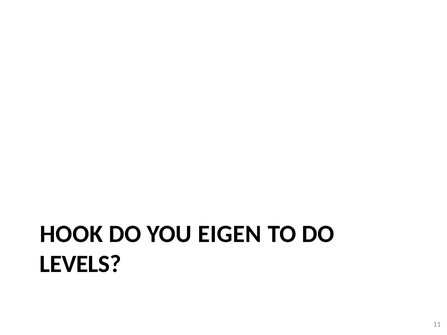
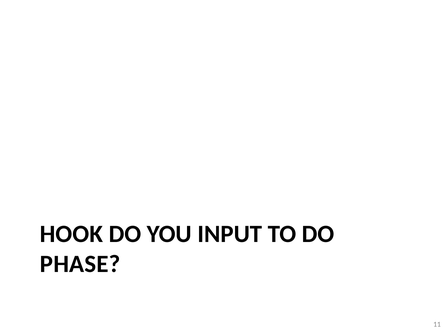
EIGEN: EIGEN -> INPUT
LEVELS: LEVELS -> PHASE
